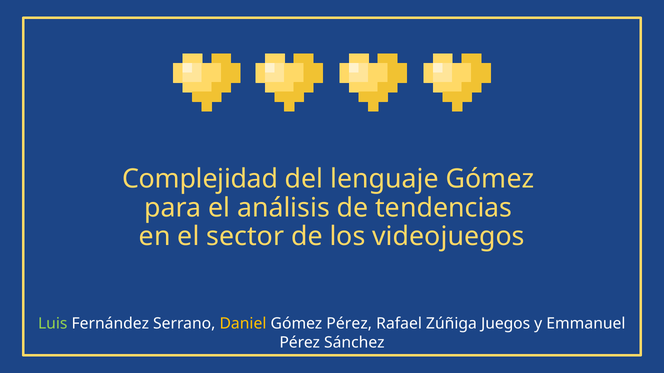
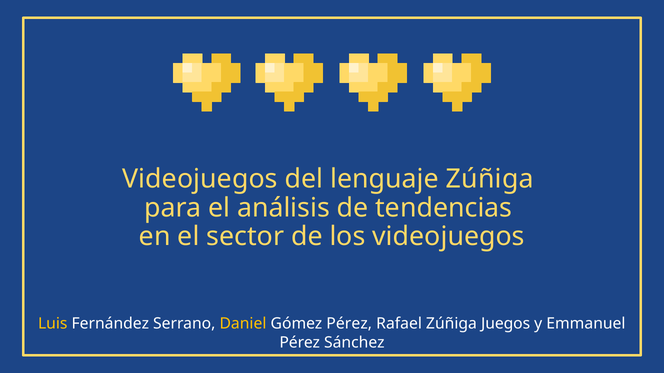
Complejidad at (200, 179): Complejidad -> Videojuegos
lenguaje Gómez: Gómez -> Zúñiga
Luis colour: light green -> yellow
